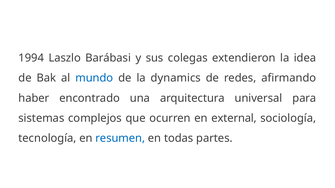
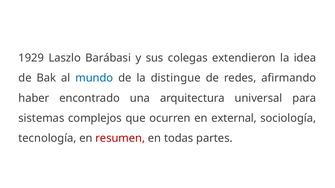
1994: 1994 -> 1929
dynamics: dynamics -> distingue
resumen colour: blue -> red
